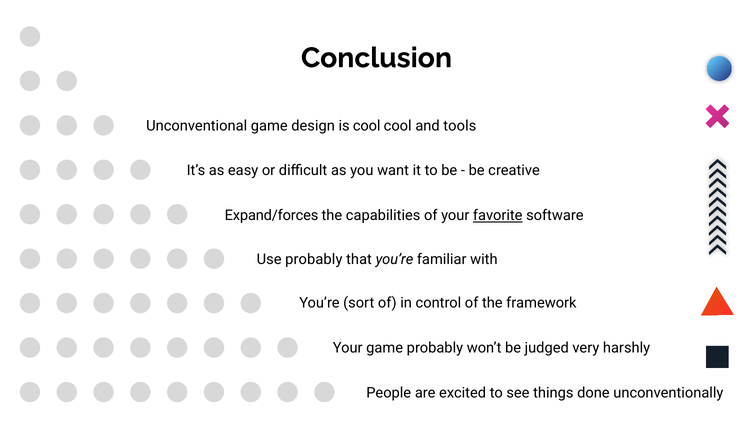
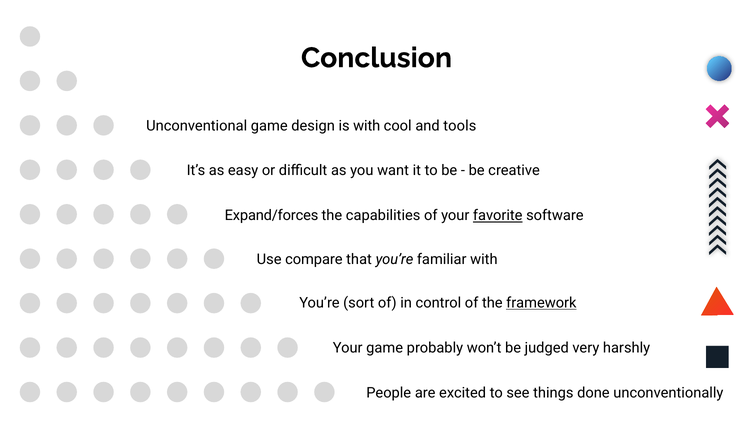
is cool: cool -> with
Use probably: probably -> compare
framework underline: none -> present
